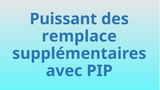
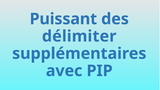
remplace: remplace -> délimiter
